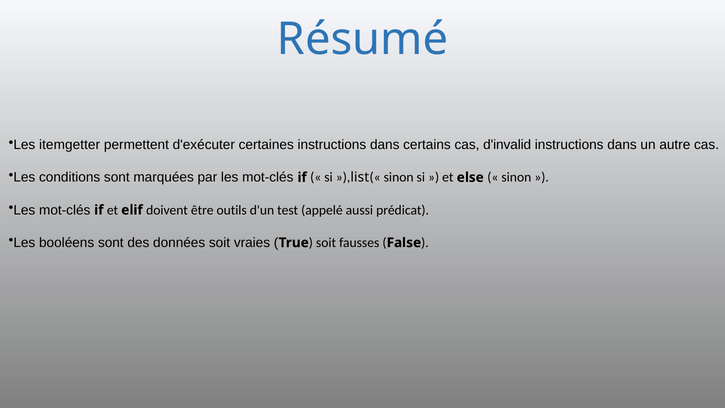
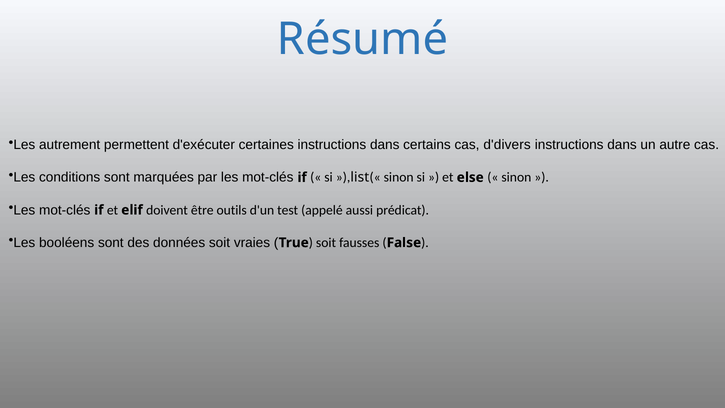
itemgetter: itemgetter -> autrement
d'invalid: d'invalid -> d'divers
